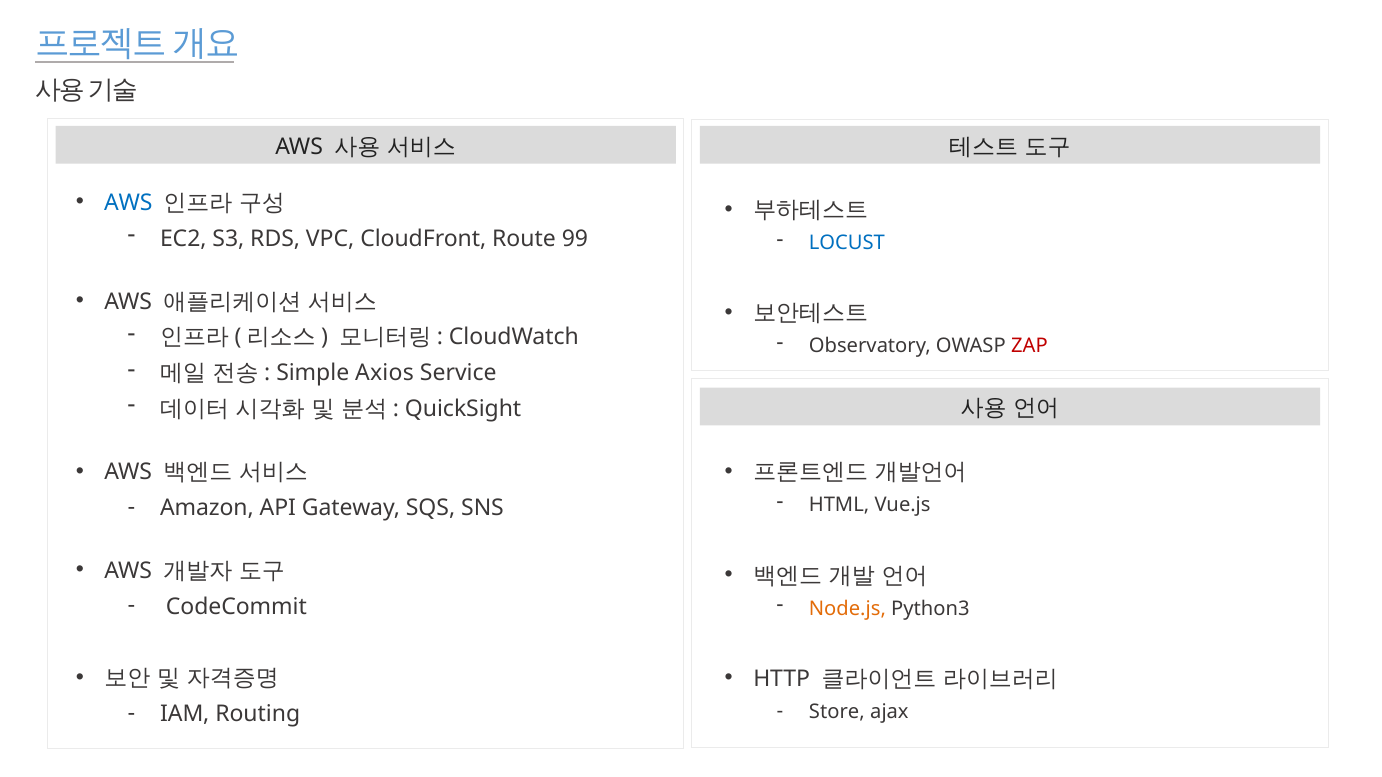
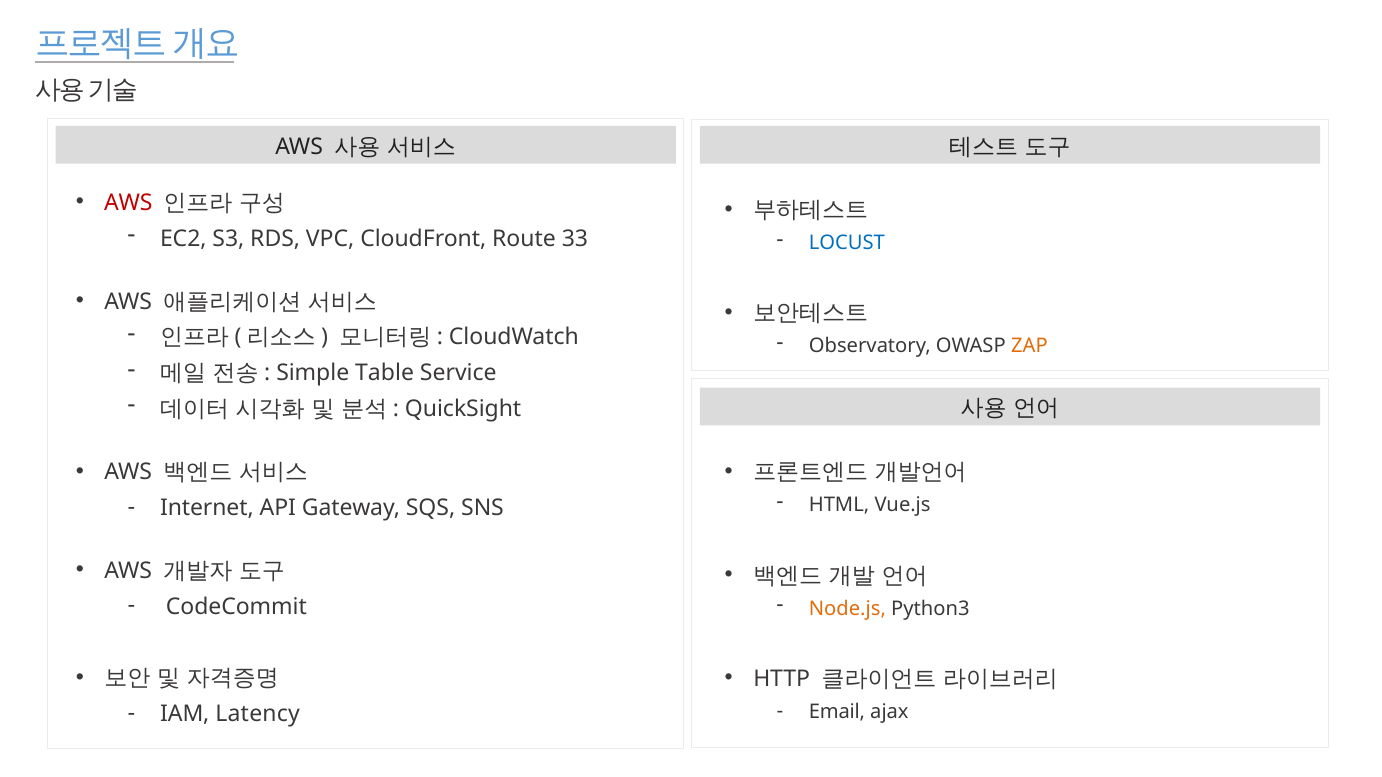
AWS at (128, 203) colour: blue -> red
99: 99 -> 33
ZAP colour: red -> orange
Axios: Axios -> Table
Amazon: Amazon -> Internet
Store: Store -> Email
Routing: Routing -> Latency
